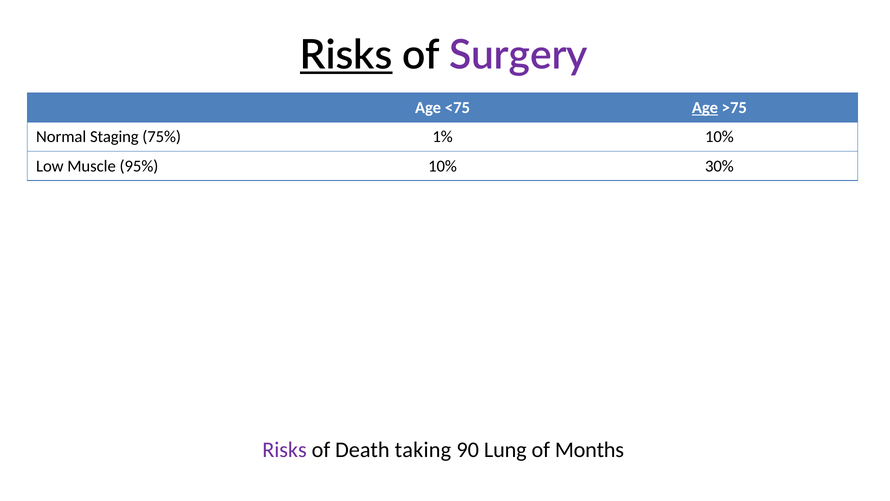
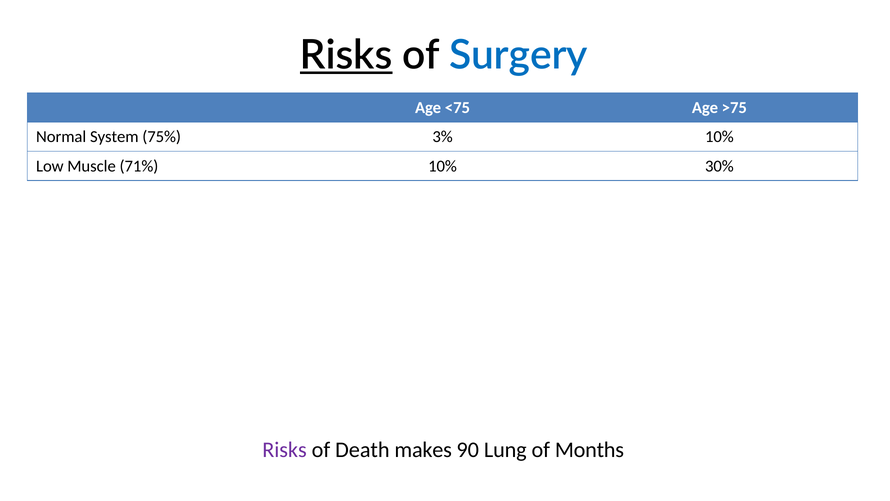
Surgery colour: purple -> blue
Age at (705, 108) underline: present -> none
Staging: Staging -> System
1%: 1% -> 3%
95%: 95% -> 71%
taking: taking -> makes
